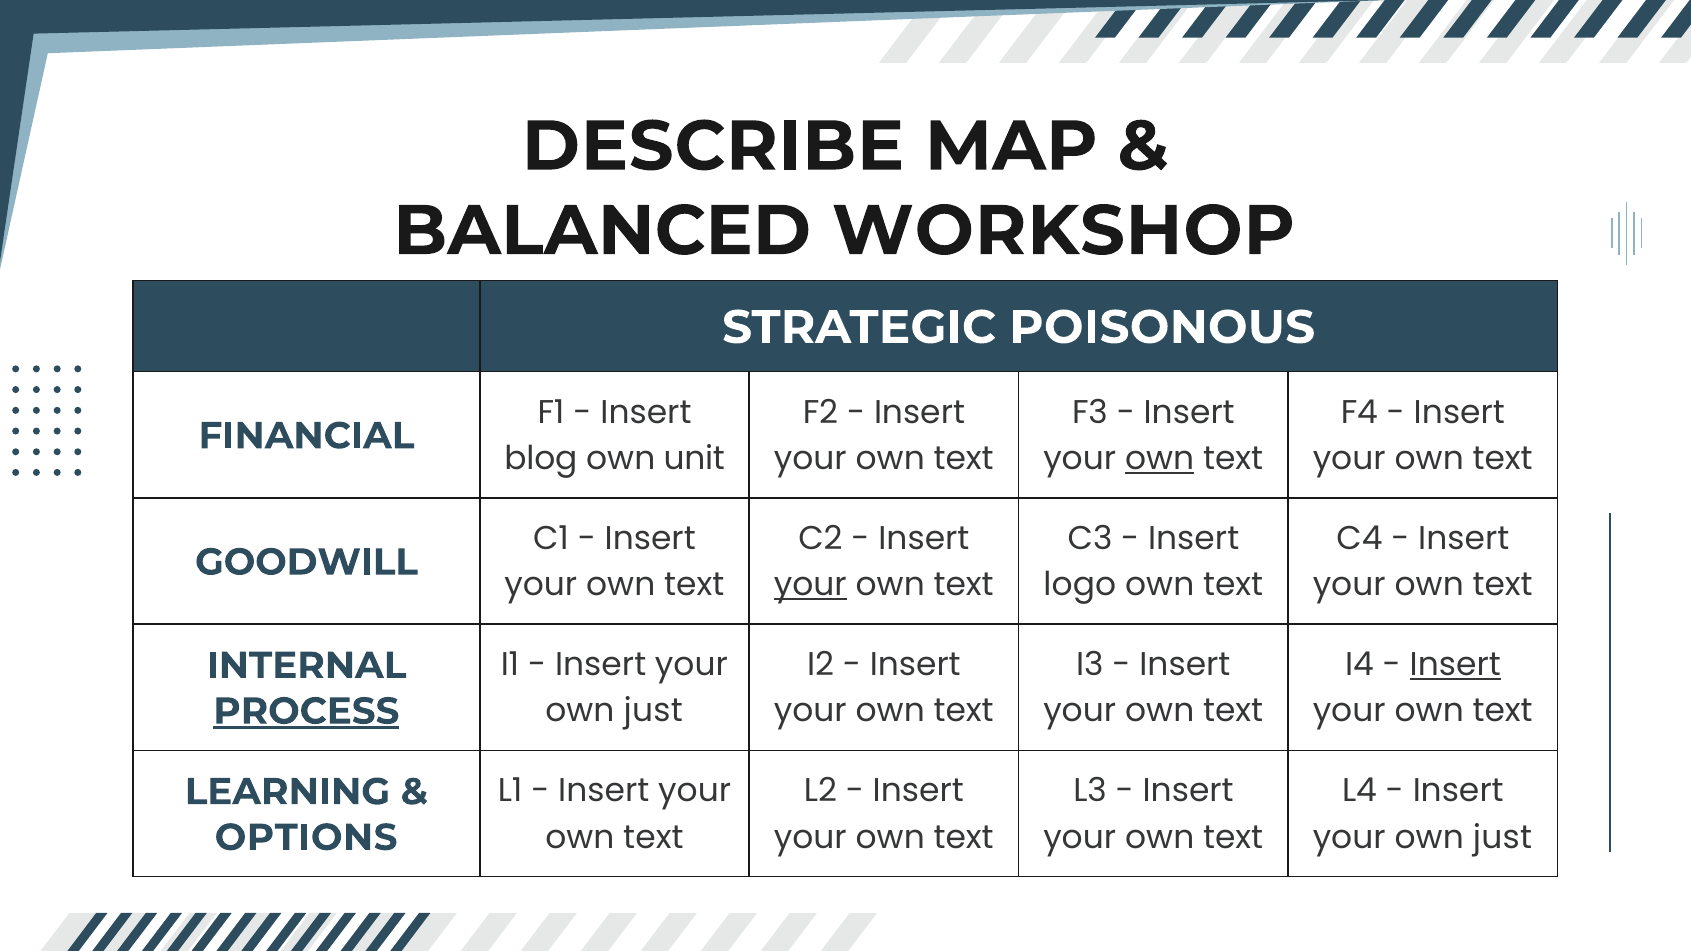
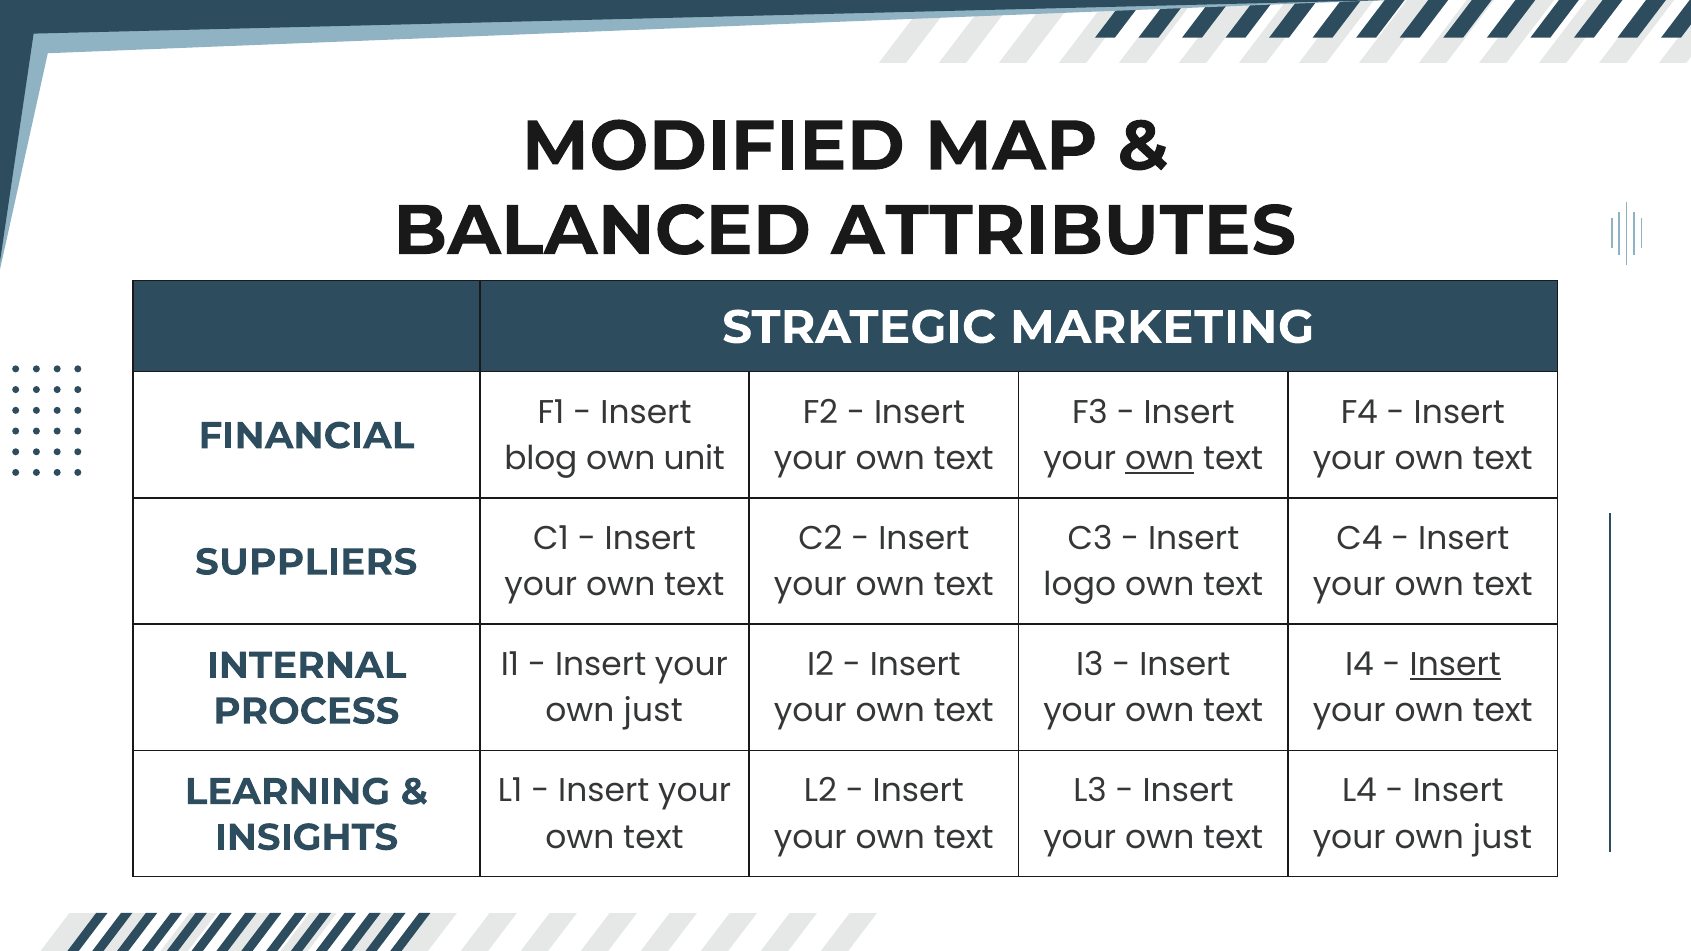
DESCRIBE: DESCRIBE -> MODIFIED
WORKSHOP: WORKSHOP -> ATTRIBUTES
POISONOUS: POISONOUS -> MARKETING
GOODWILL: GOODWILL -> SUPPLIERS
your at (810, 585) underline: present -> none
PROCESS underline: present -> none
OPTIONS: OPTIONS -> INSIGHTS
